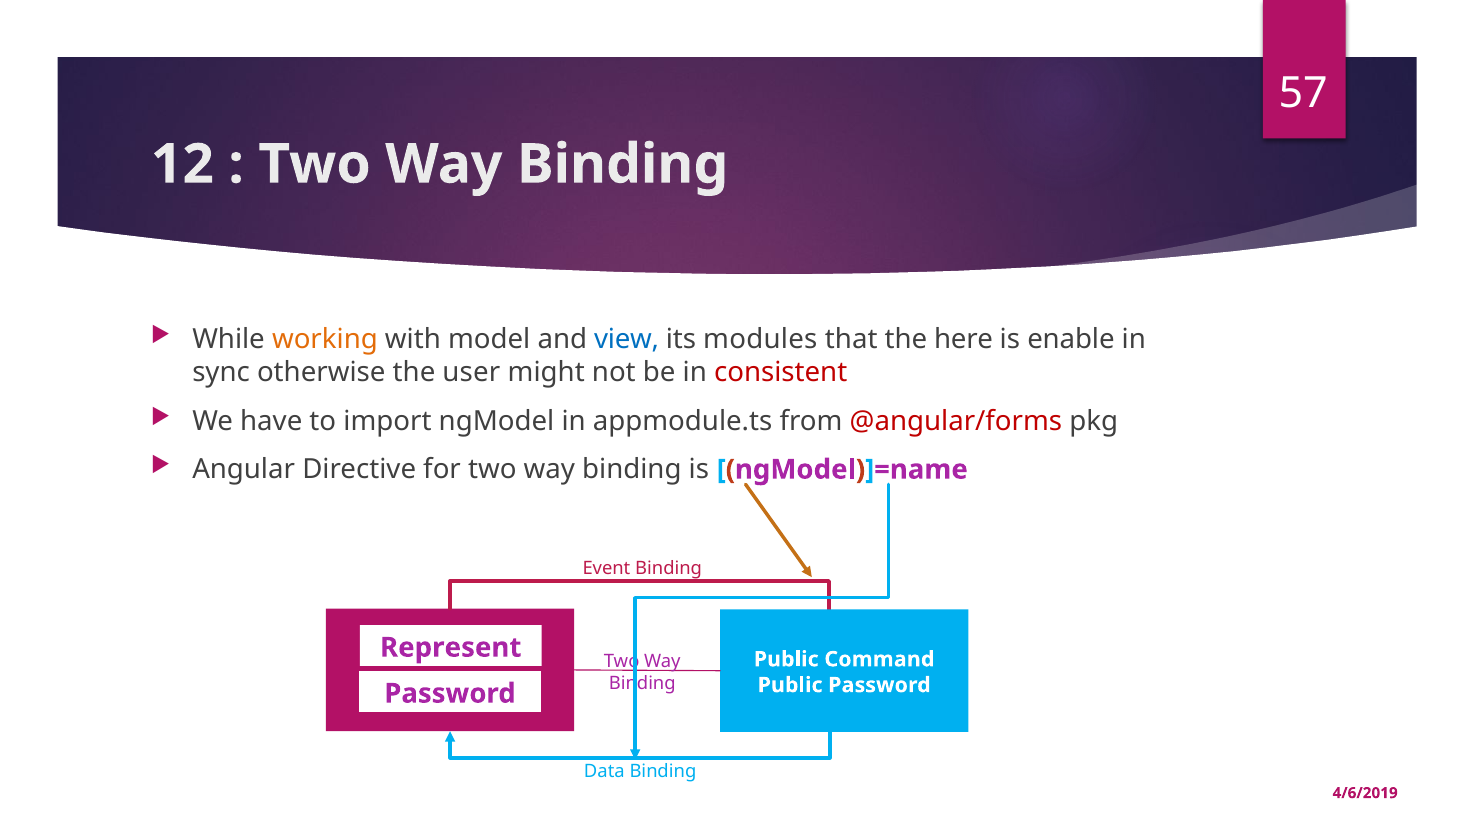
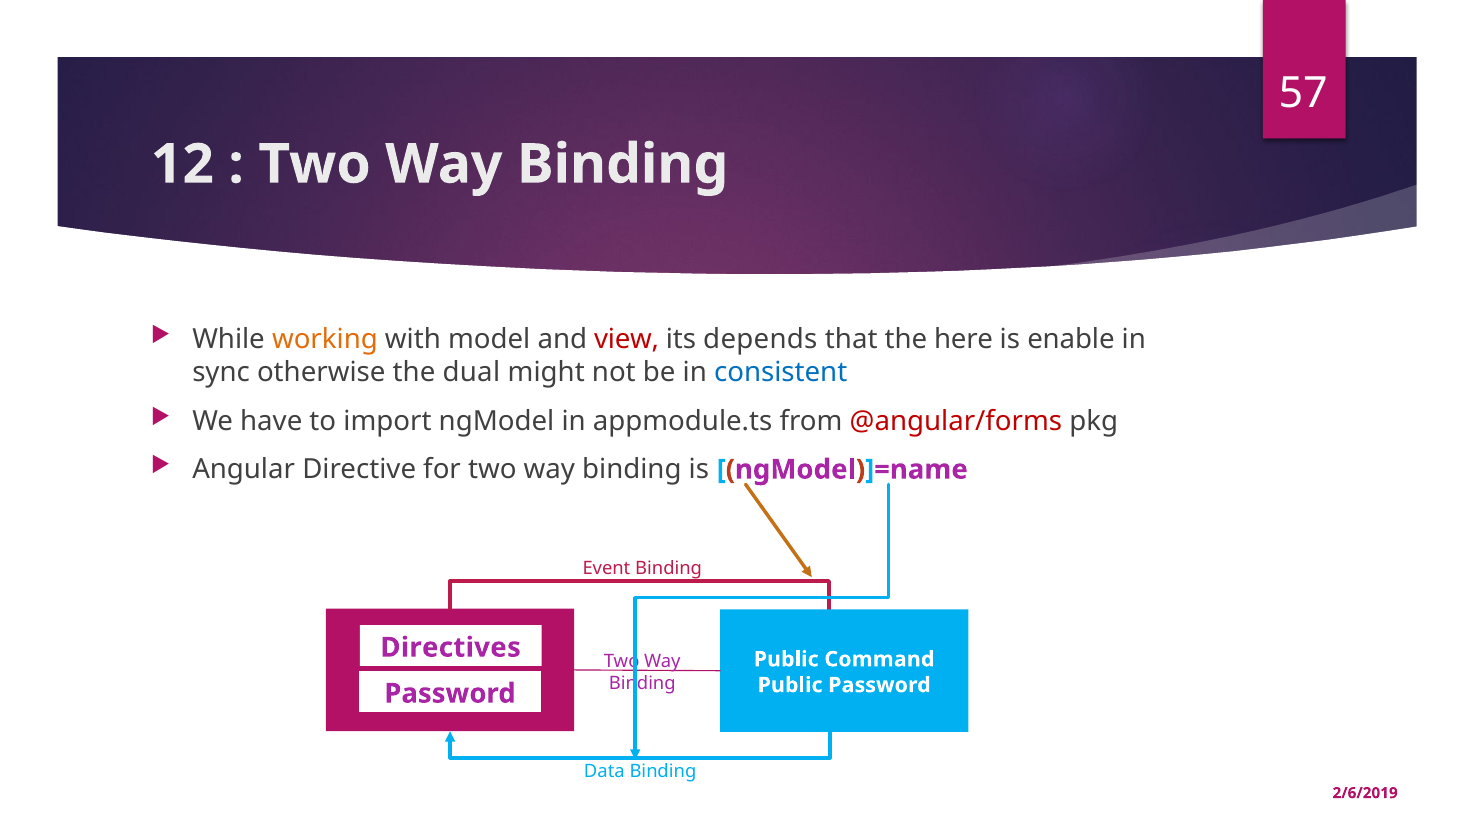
view colour: blue -> red
modules: modules -> depends
user: user -> dual
consistent colour: red -> blue
Represent: Represent -> Directives
4/6/2019: 4/6/2019 -> 2/6/2019
